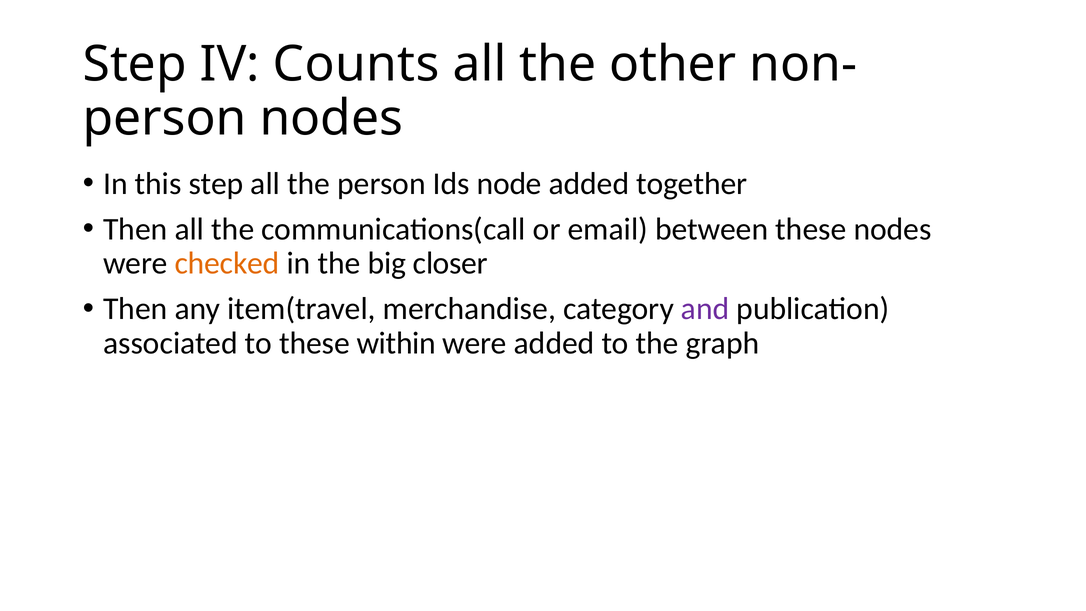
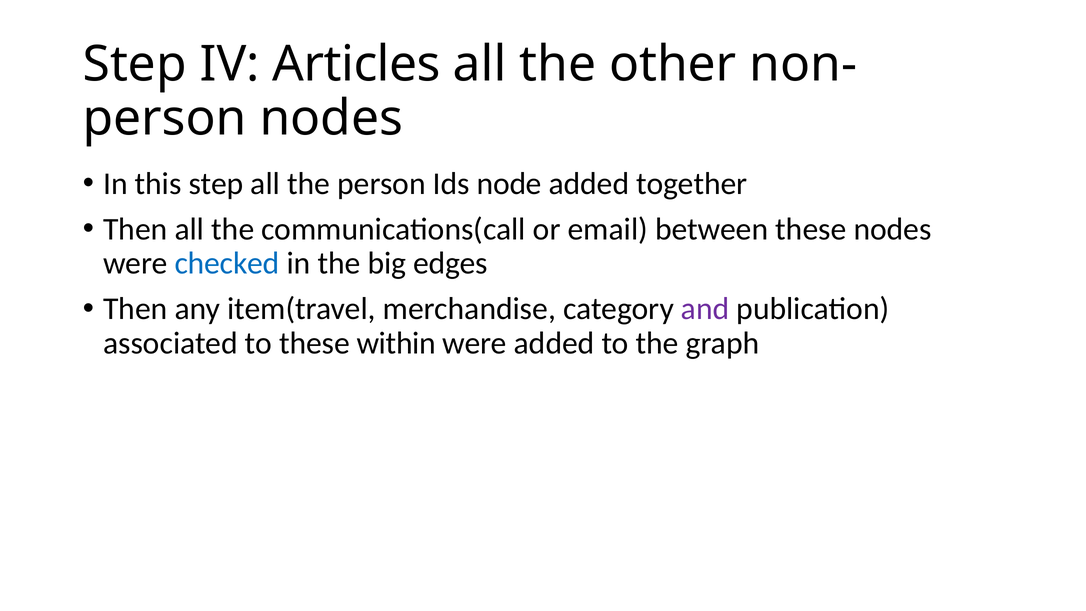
Counts: Counts -> Articles
checked colour: orange -> blue
closer: closer -> edges
